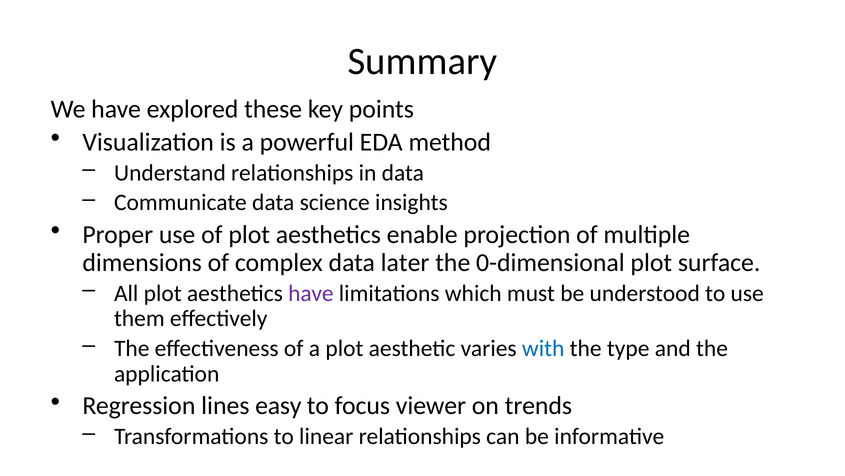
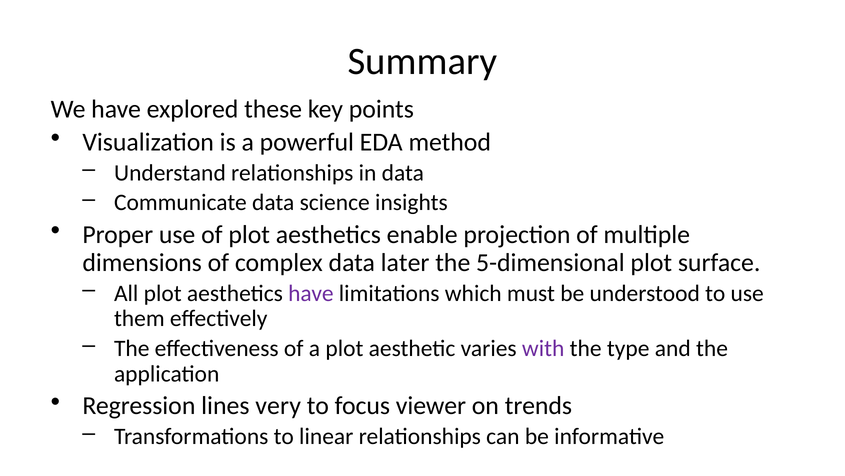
0-dimensional: 0-dimensional -> 5-dimensional
with colour: blue -> purple
easy: easy -> very
